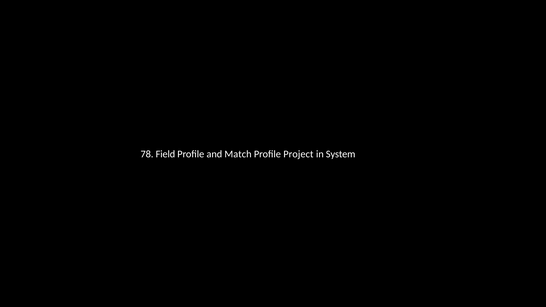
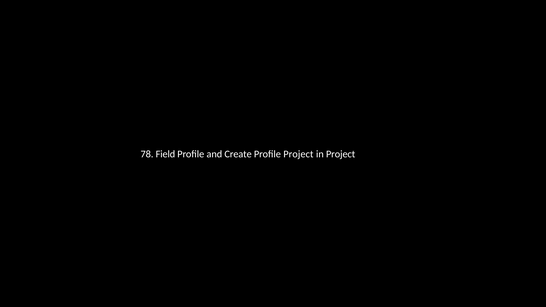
Match: Match -> Create
in System: System -> Project
